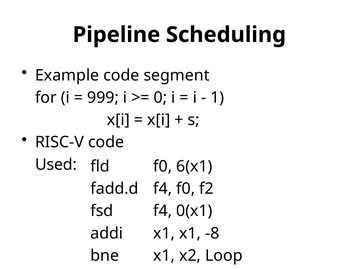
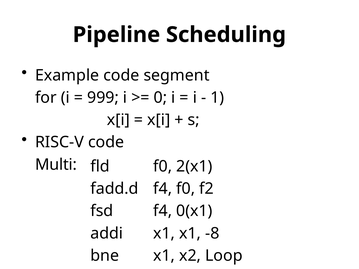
Used: Used -> Multi
6(x1: 6(x1 -> 2(x1
